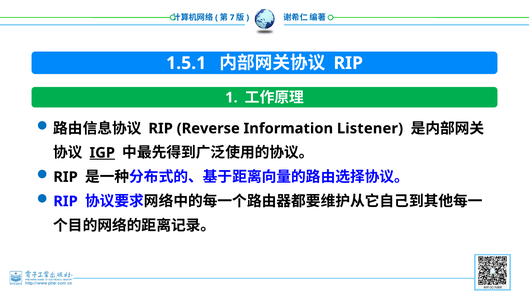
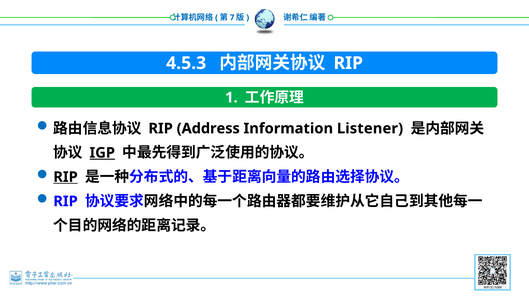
1.5.1: 1.5.1 -> 4.5.3
Reverse: Reverse -> Address
RIP at (66, 177) underline: none -> present
